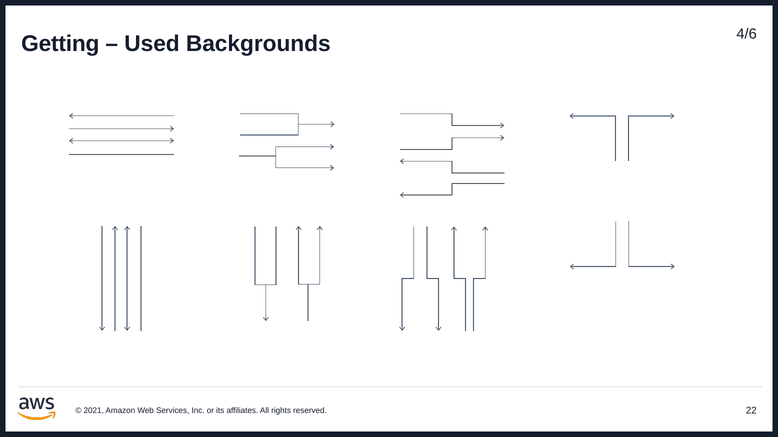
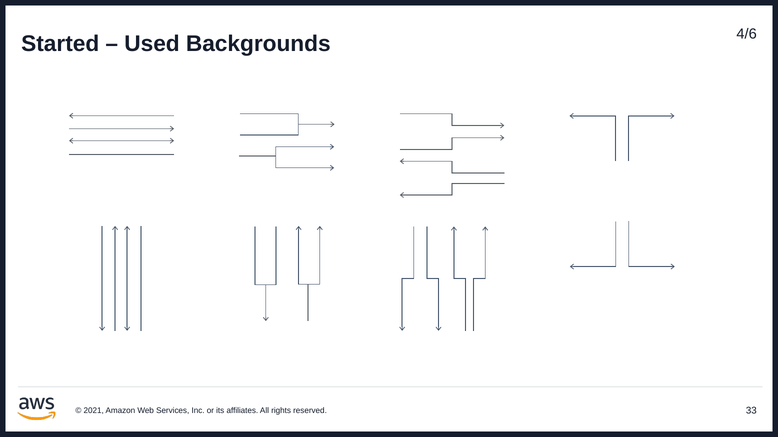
Getting: Getting -> Started
22: 22 -> 33
